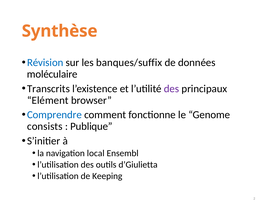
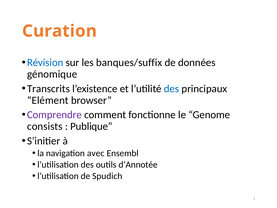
Synthèse: Synthèse -> Curation
moléculaire: moléculaire -> génomique
des at (172, 89) colour: purple -> blue
Comprendre colour: blue -> purple
local: local -> avec
d’Giulietta: d’Giulietta -> d’Annotée
Keeping: Keeping -> Spudich
